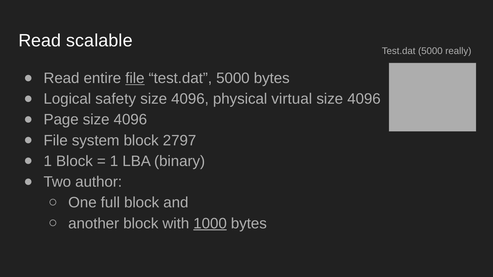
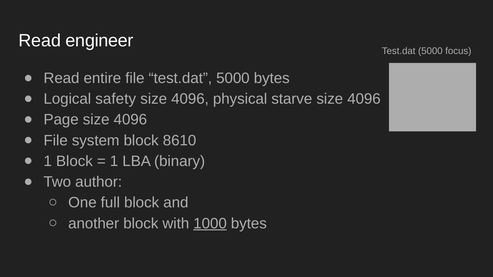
scalable: scalable -> engineer
really: really -> focus
file at (135, 78) underline: present -> none
virtual: virtual -> starve
2797: 2797 -> 8610
